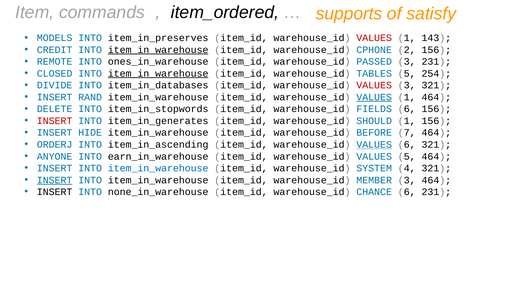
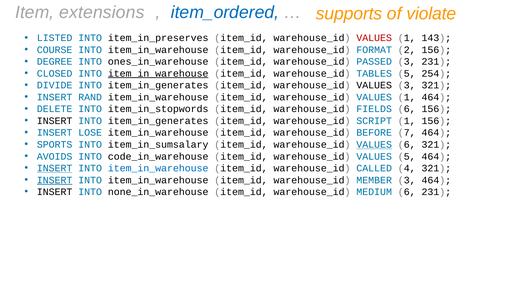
commands: commands -> extensions
item_ordered colour: black -> blue
satisfy: satisfy -> violate
MODELS: MODELS -> LISTED
CREDIT: CREDIT -> COURSE
item_in_warehouse at (158, 50) underline: present -> none
CPHONE: CPHONE -> FORMAT
REMOTE: REMOTE -> DEGREE
item_in_databases at (158, 85): item_in_databases -> item_in_generates
VALUES at (374, 85) colour: red -> black
VALUES at (374, 97) underline: present -> none
INSERT at (55, 121) colour: red -> black
SHOULD: SHOULD -> SCRIPT
HIDE: HIDE -> LOSE
ORDERJ: ORDERJ -> SPORTS
item_in_ascending: item_in_ascending -> item_in_sumsalary
ANYONE: ANYONE -> AVOIDS
earn_in_warehouse: earn_in_warehouse -> code_in_warehouse
INSERT at (55, 168) underline: none -> present
SYSTEM: SYSTEM -> CALLED
CHANCE: CHANCE -> MEDIUM
